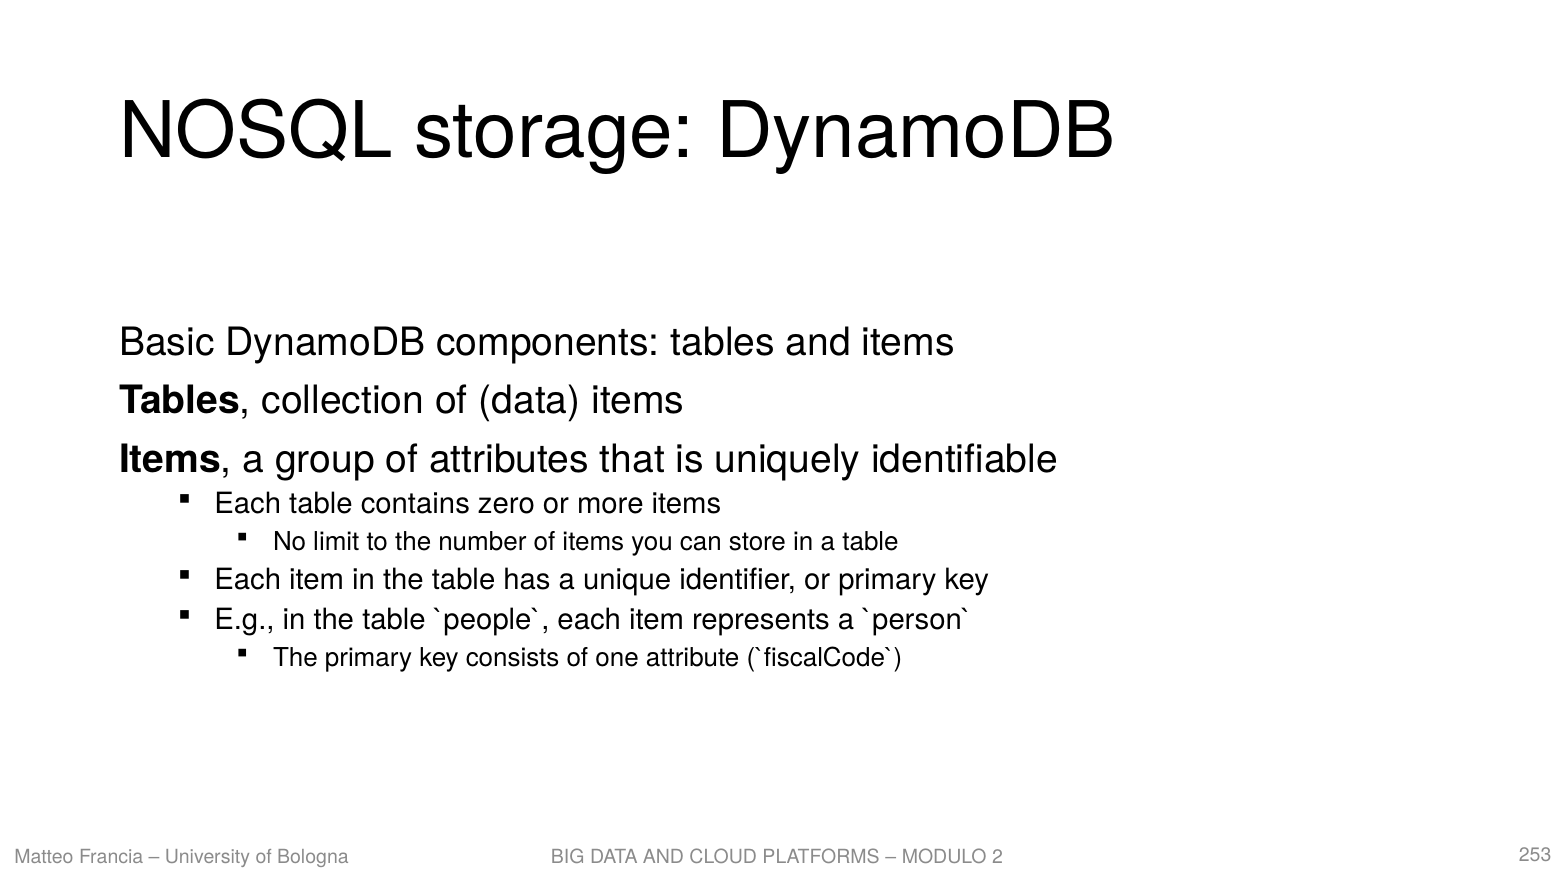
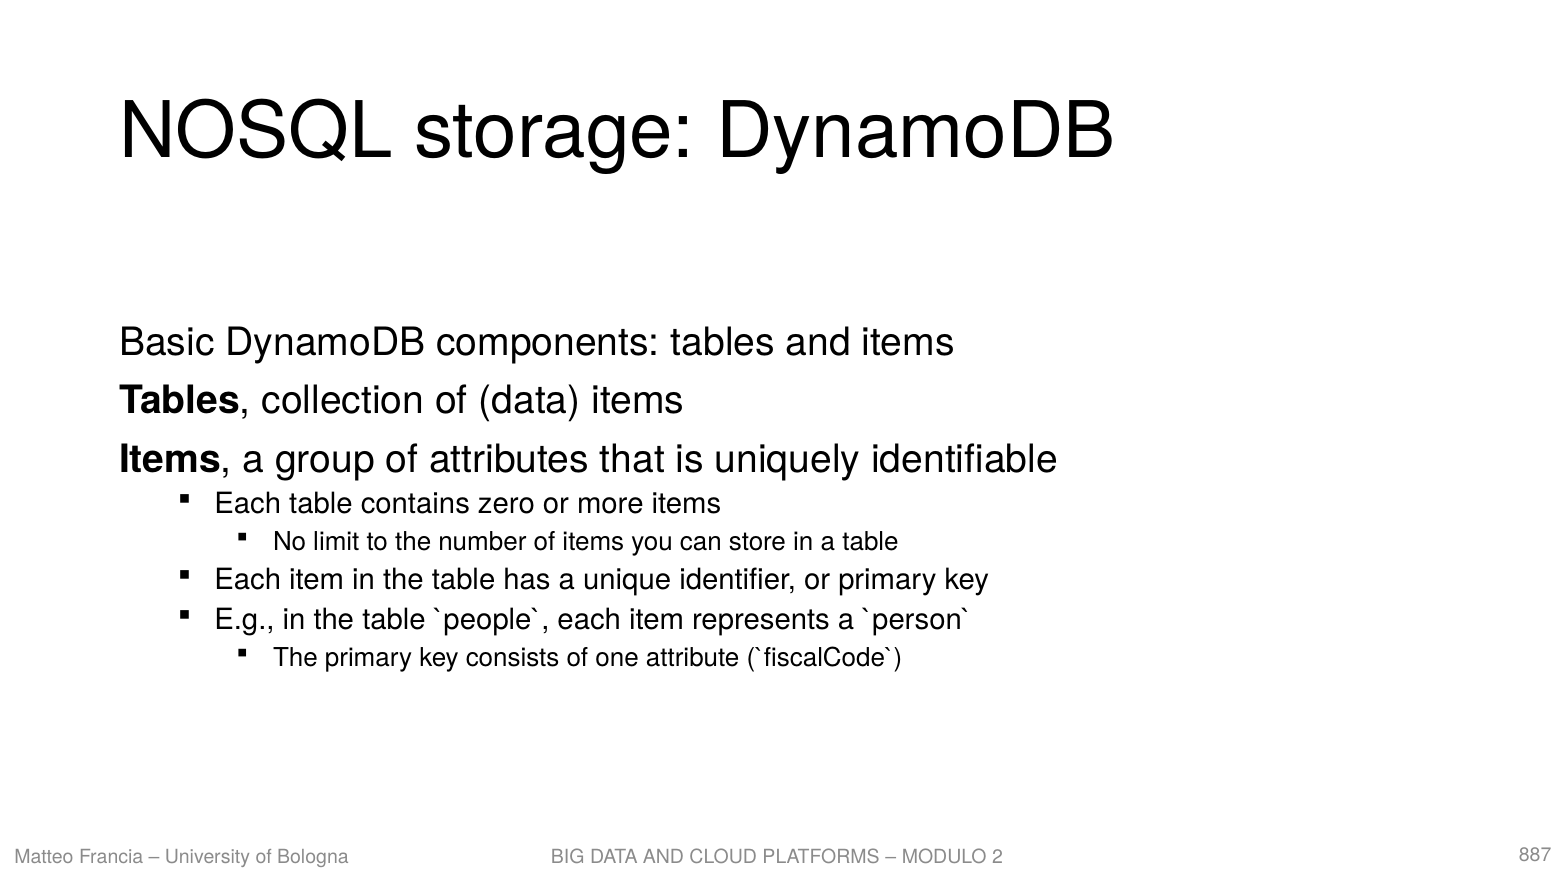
253: 253 -> 887
